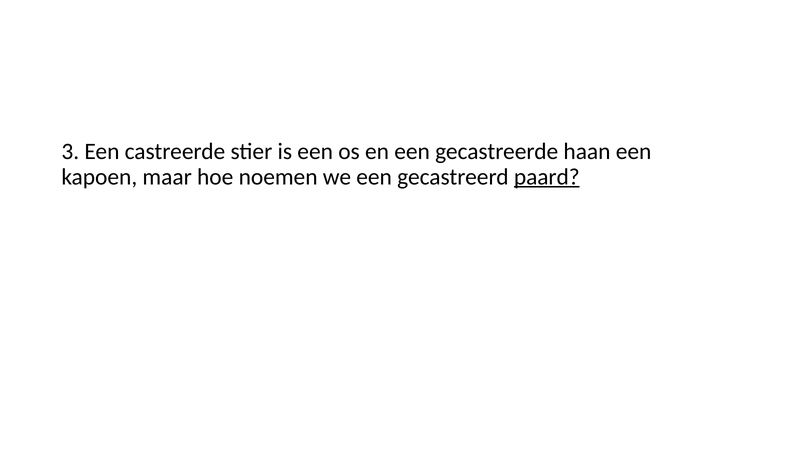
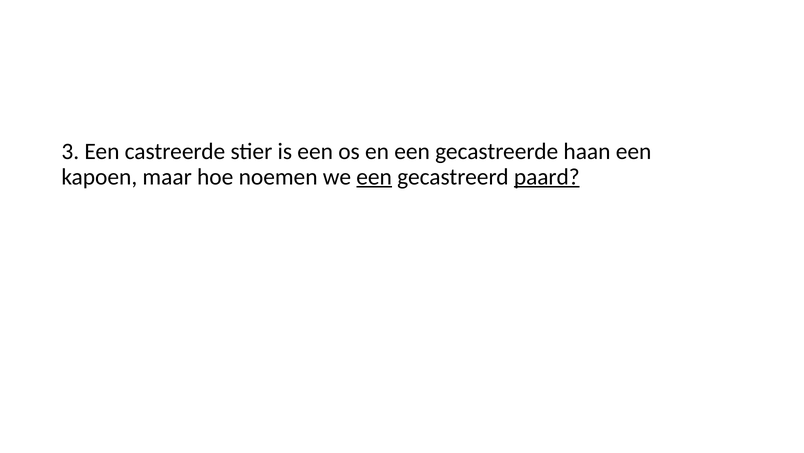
een at (374, 177) underline: none -> present
